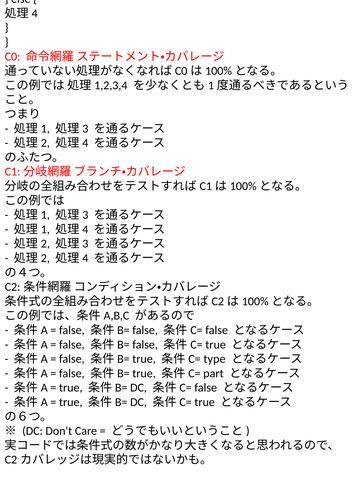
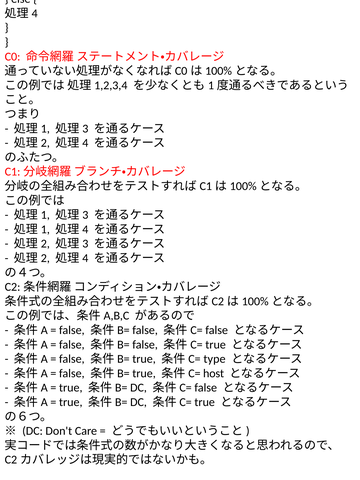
part: part -> host
